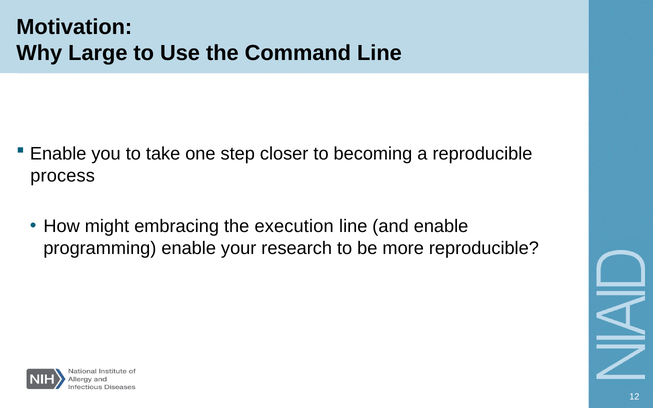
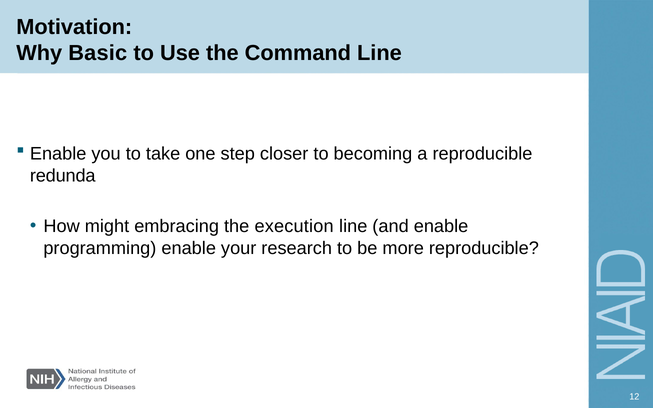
Large: Large -> Basic
process: process -> redunda
